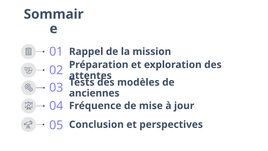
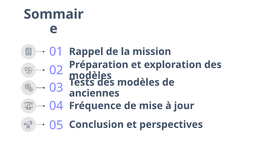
attentes at (90, 75): attentes -> modèles
